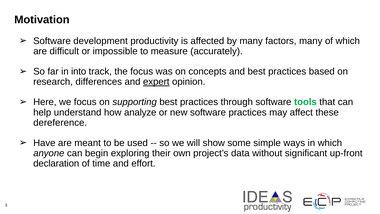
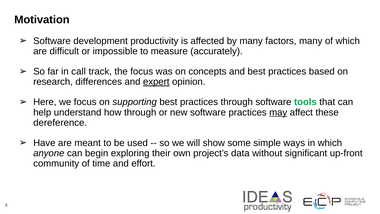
into: into -> call
how analyze: analyze -> through
may underline: none -> present
declaration: declaration -> community
